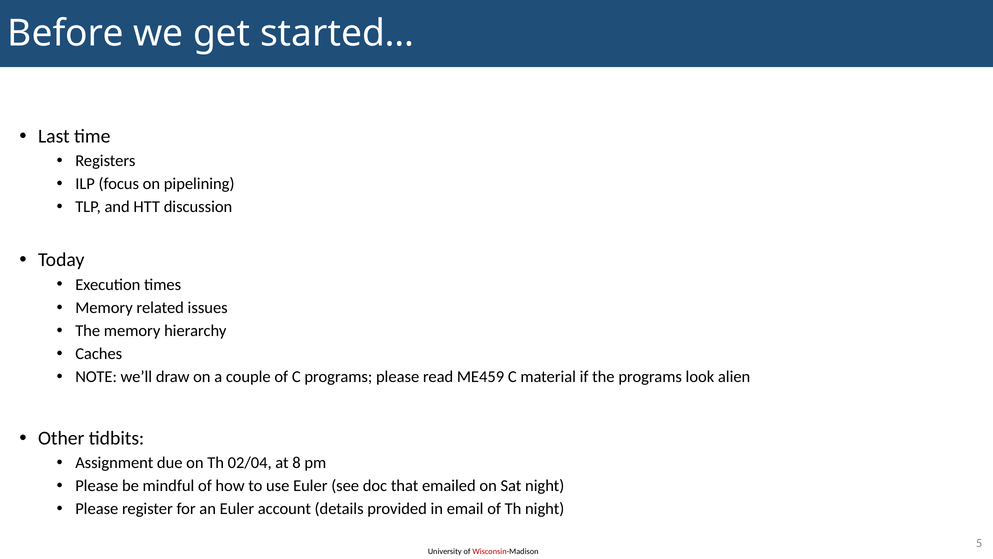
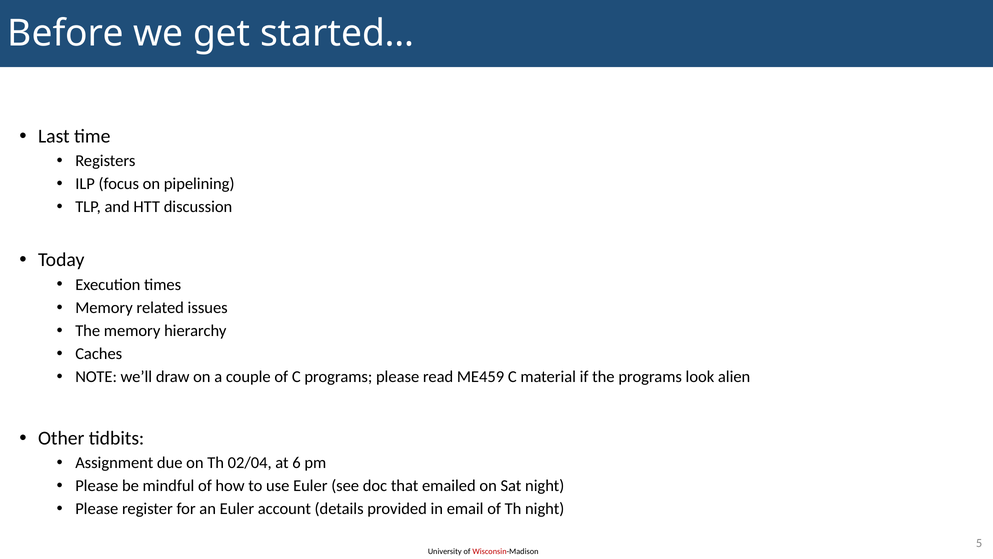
8: 8 -> 6
